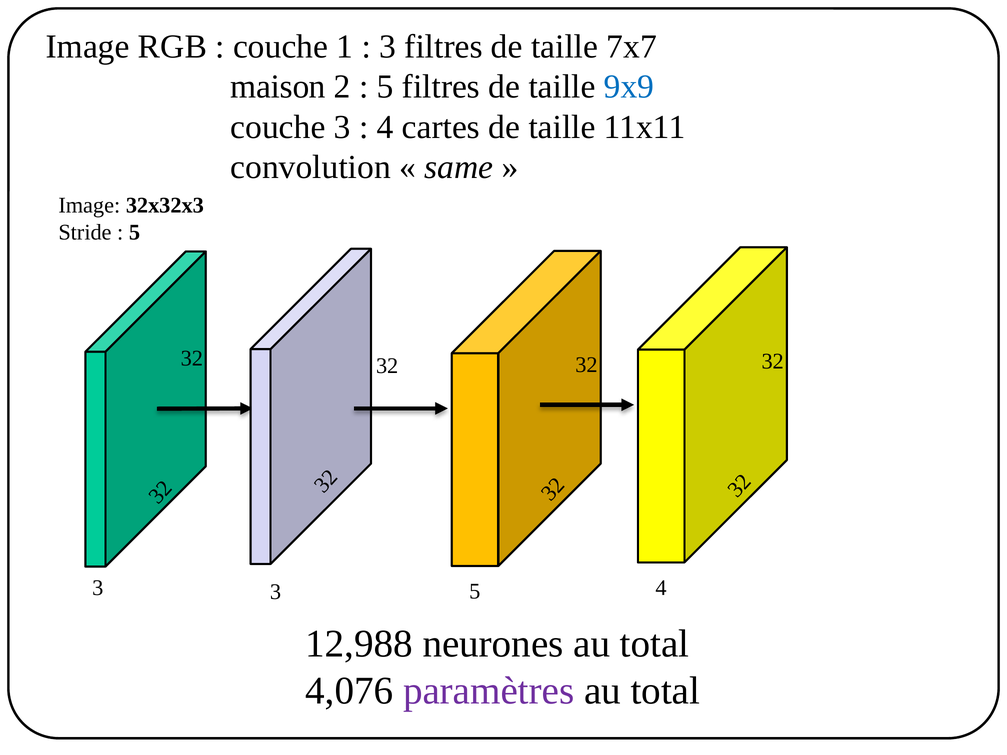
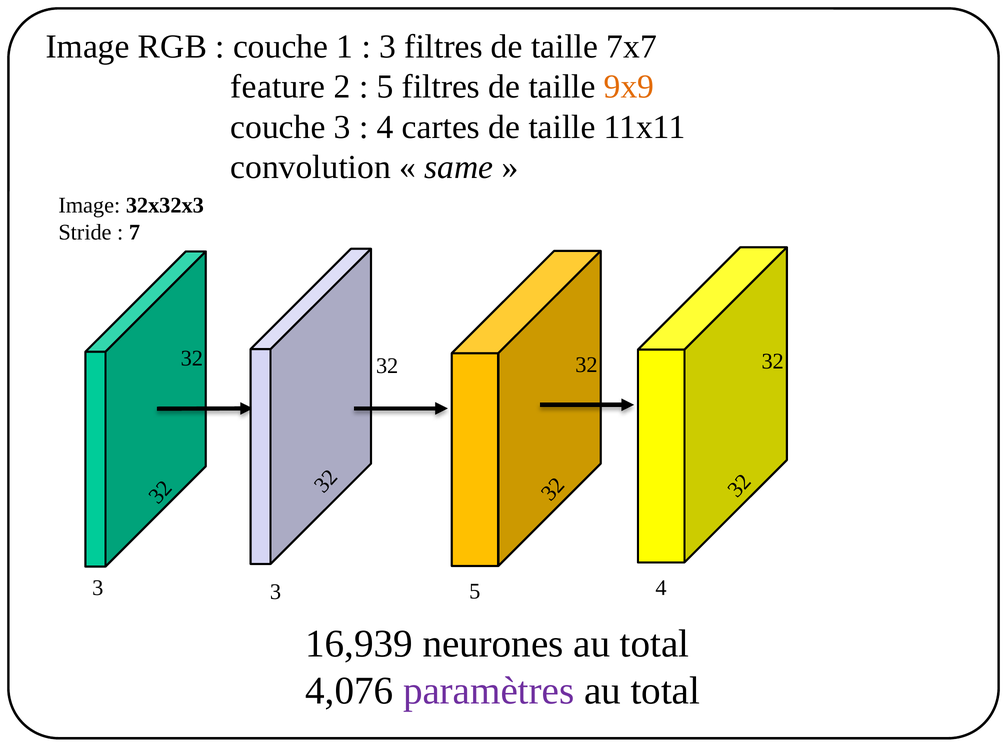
maison: maison -> feature
9x9 colour: blue -> orange
5 at (135, 232): 5 -> 7
12,988: 12,988 -> 16,939
